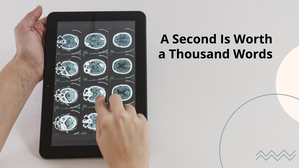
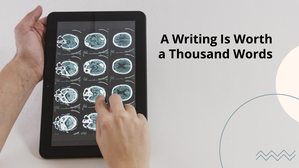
Second: Second -> Writing
